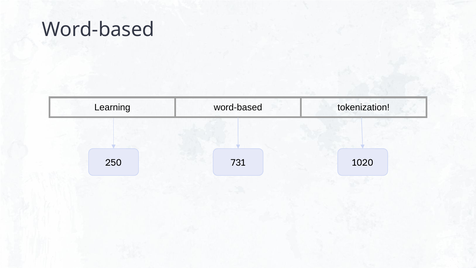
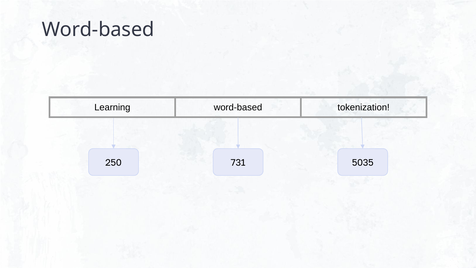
1020: 1020 -> 5035
